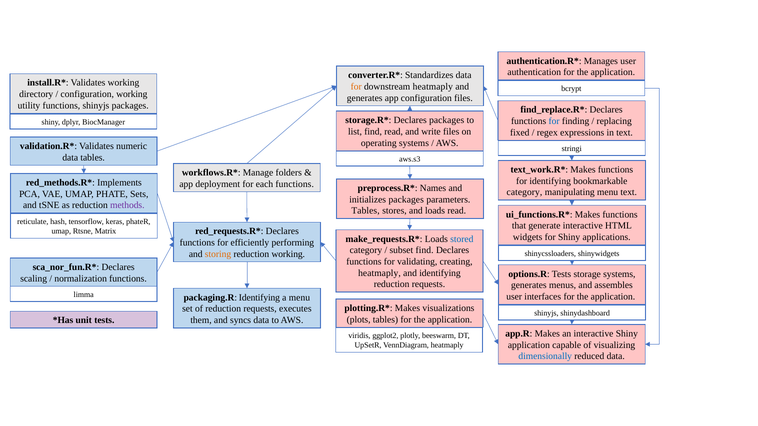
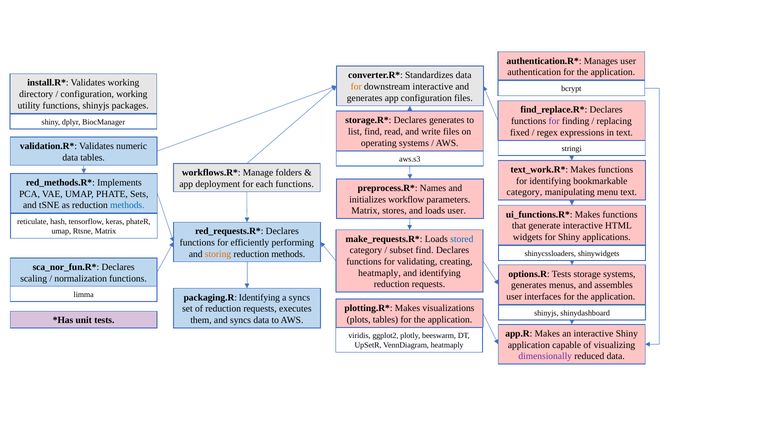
downstream heatmaply: heatmaply -> interactive
Declares packages: packages -> generates
for at (554, 121) colour: blue -> purple
initializes packages: packages -> workflow
methods at (127, 205) colour: purple -> blue
Tables at (366, 211): Tables -> Matrix
loads read: read -> user
working at (288, 254): working -> methods
a menu: menu -> syncs
dimensionally colour: blue -> purple
